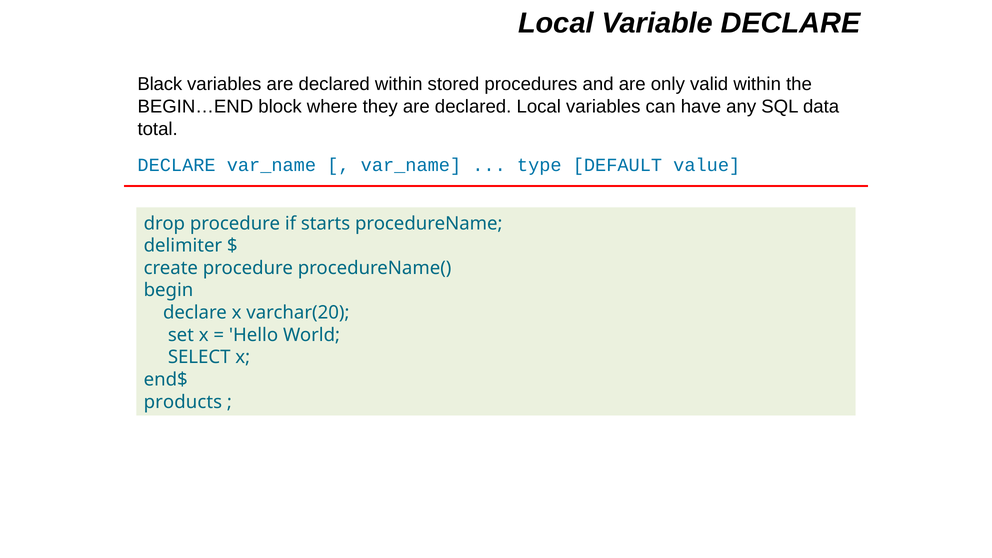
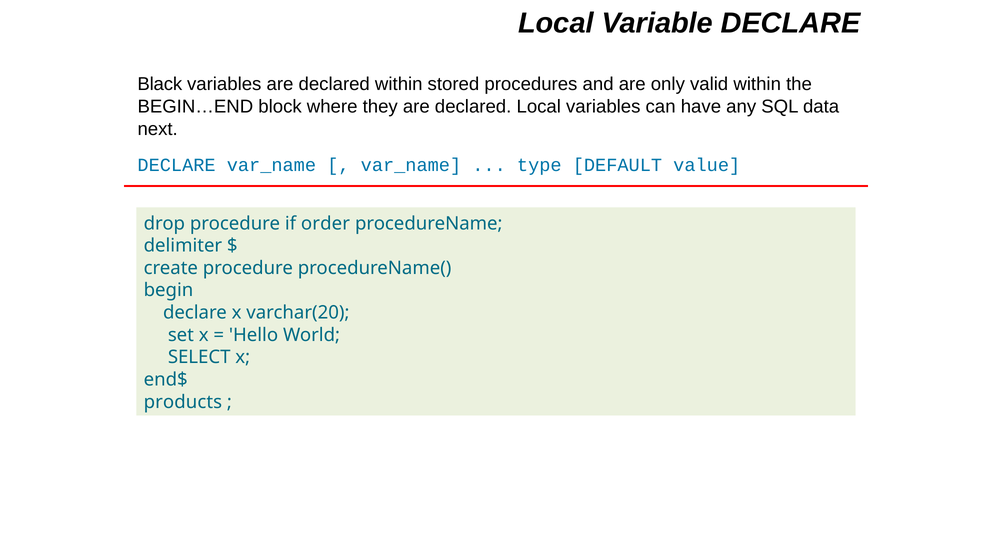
total: total -> next
starts: starts -> order
